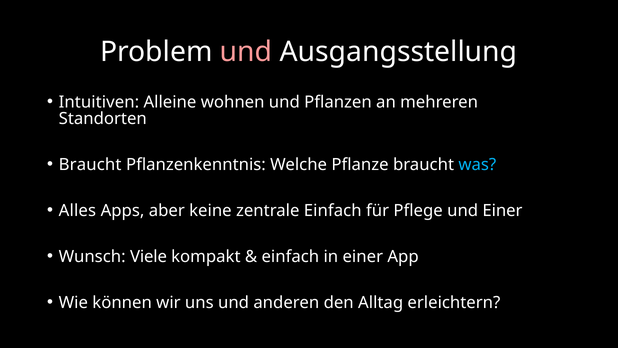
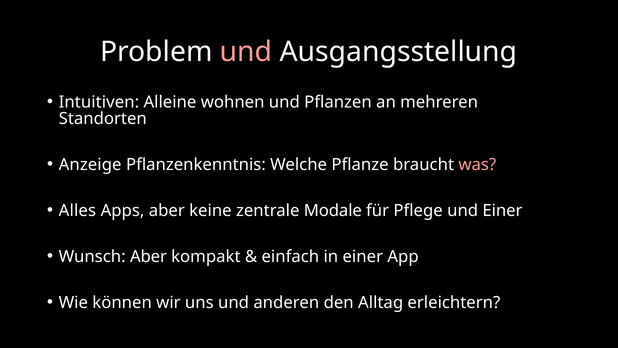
Braucht at (90, 164): Braucht -> Anzeige
was colour: light blue -> pink
zentrale Einfach: Einfach -> Modale
Wunsch Viele: Viele -> Aber
